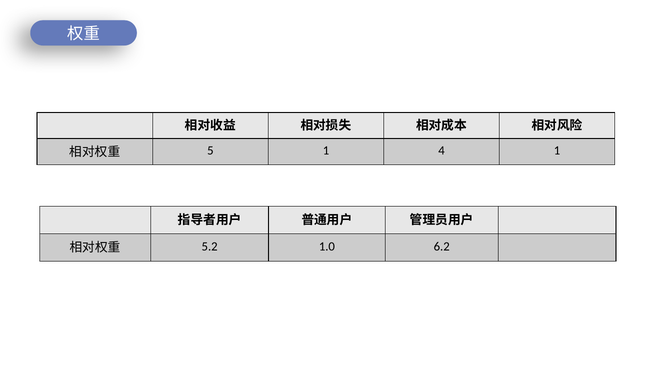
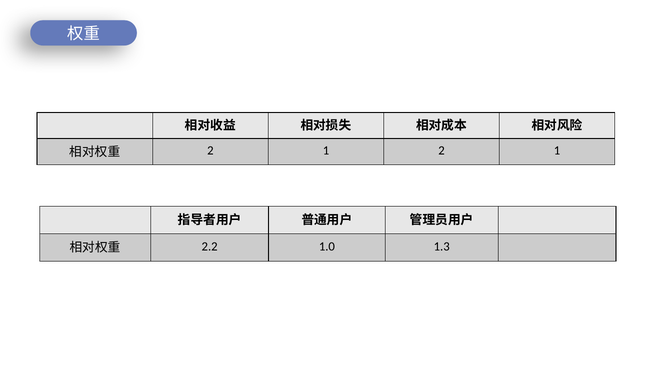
5 at (210, 151): 5 -> 2
1 4: 4 -> 2
5.2: 5.2 -> 2.2
6.2: 6.2 -> 1.3
